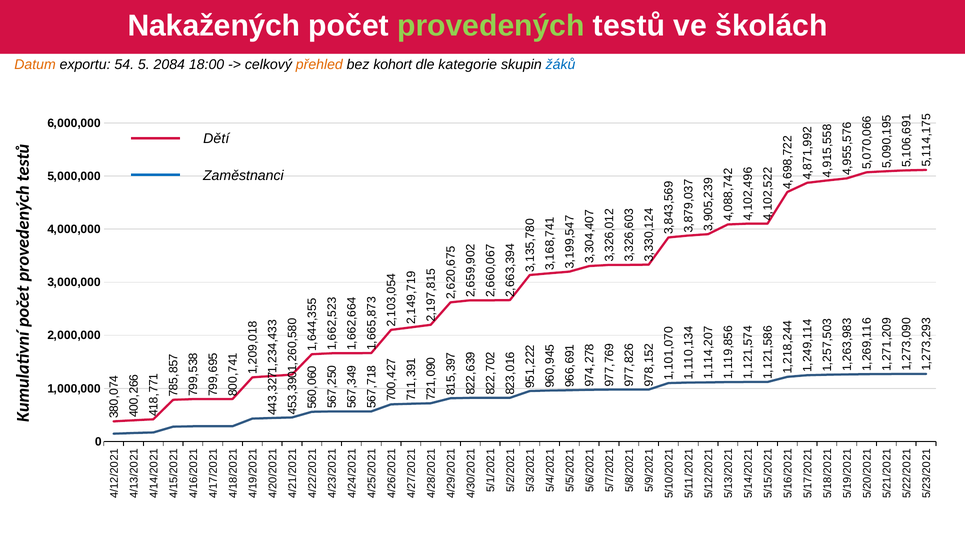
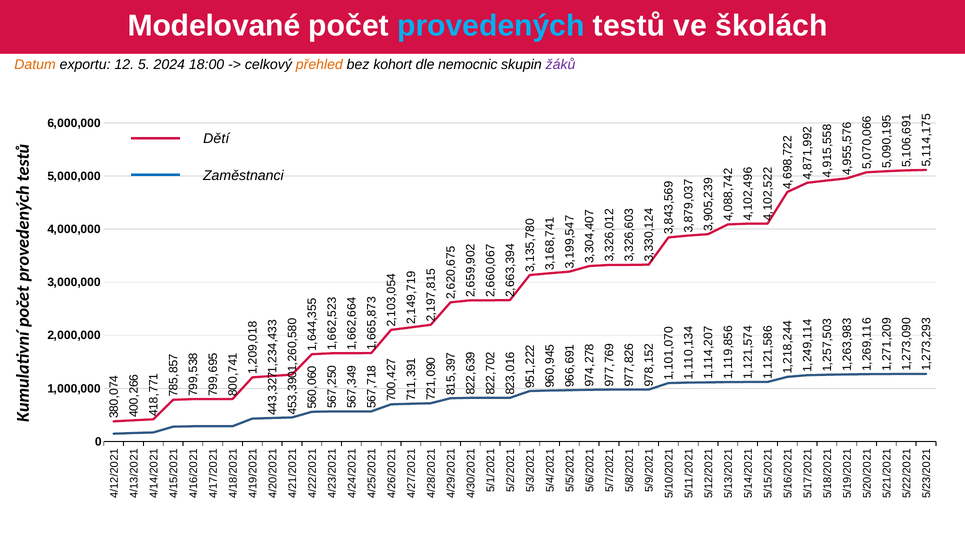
Nakažených: Nakažených -> Modelované
provedených colour: light green -> light blue
54: 54 -> 12
2084: 2084 -> 2024
kategorie: kategorie -> nemocnic
žáků colour: blue -> purple
